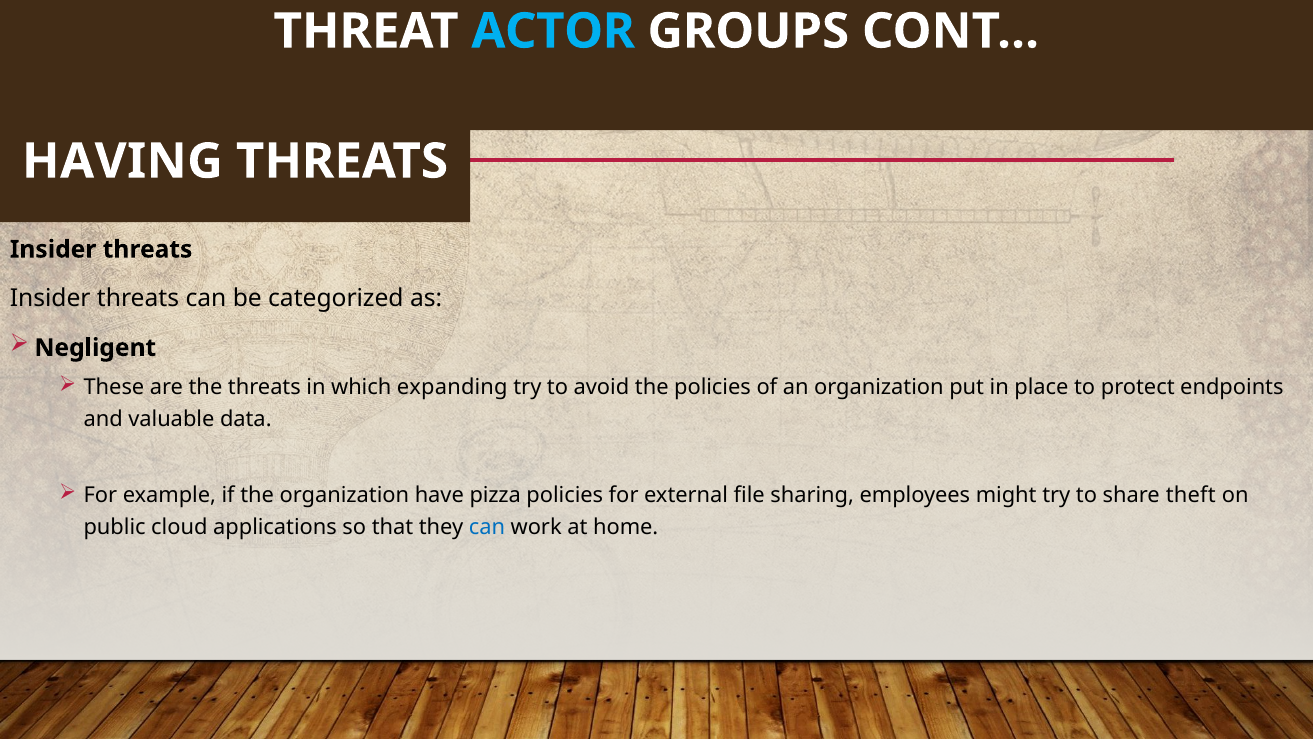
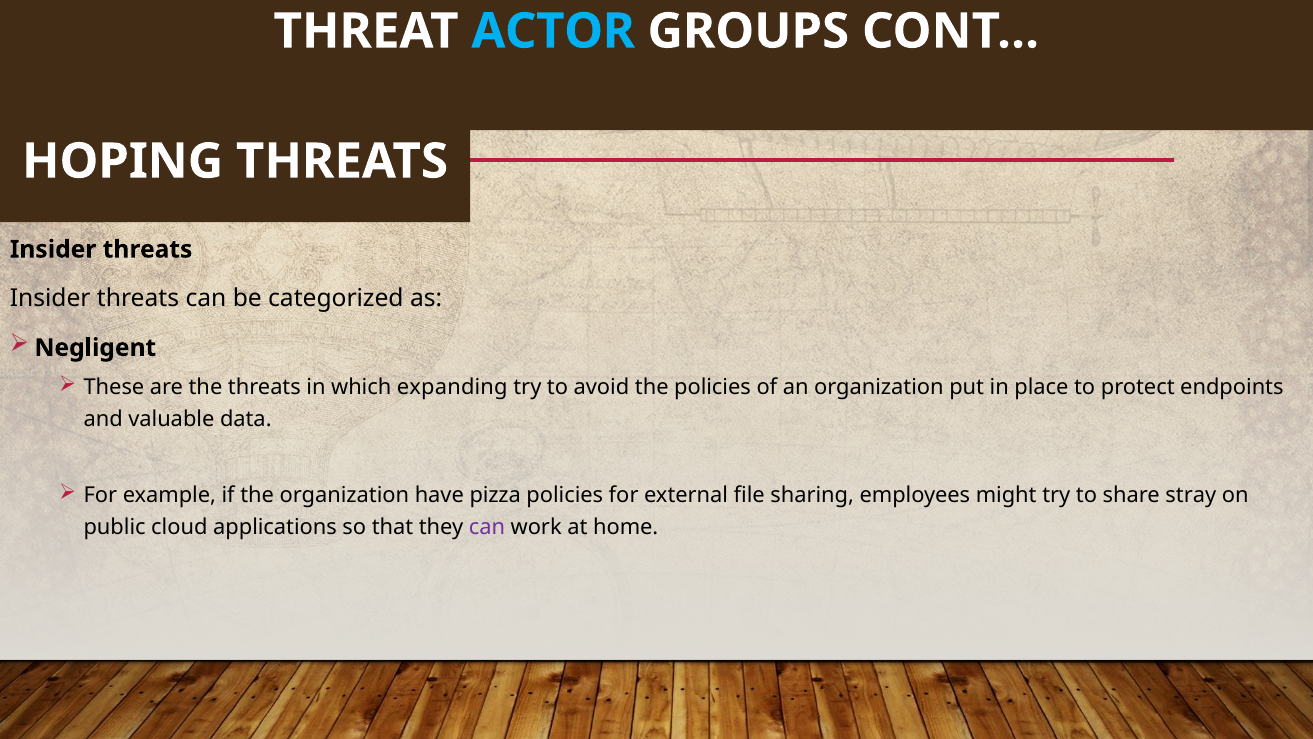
HAVING: HAVING -> HOPING
theft: theft -> stray
can at (487, 527) colour: blue -> purple
